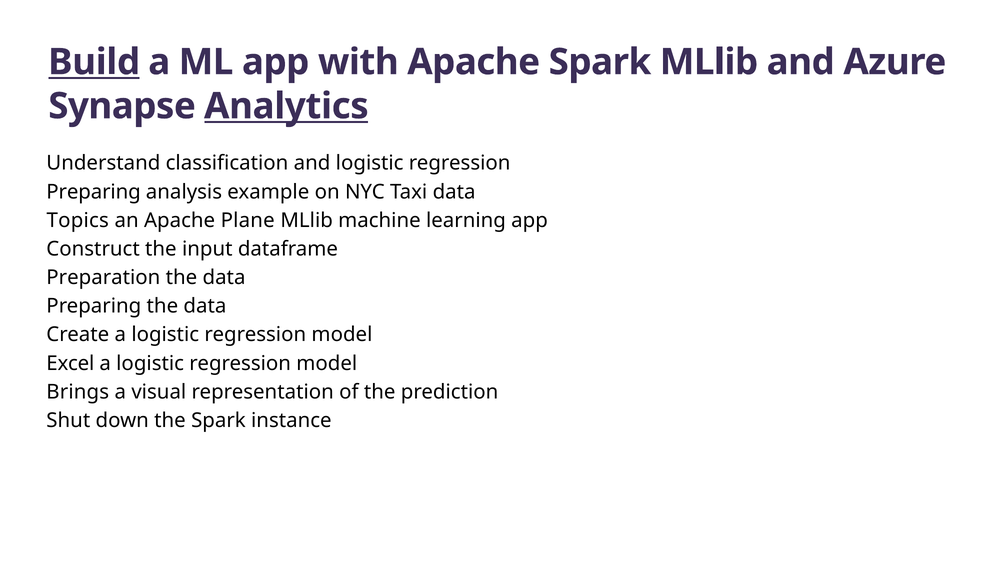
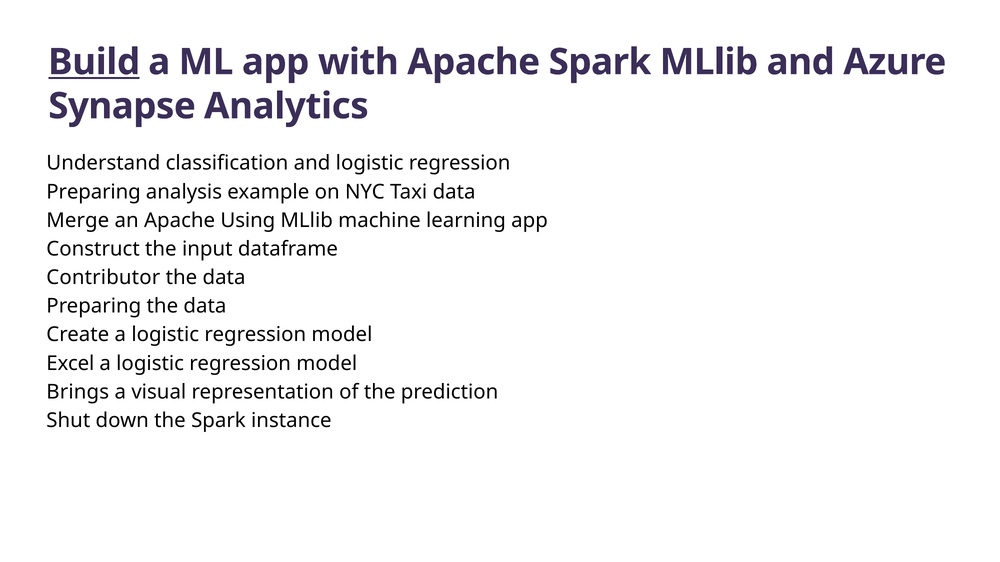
Analytics underline: present -> none
Topics: Topics -> Merge
Plane: Plane -> Using
Preparation: Preparation -> Contributor
